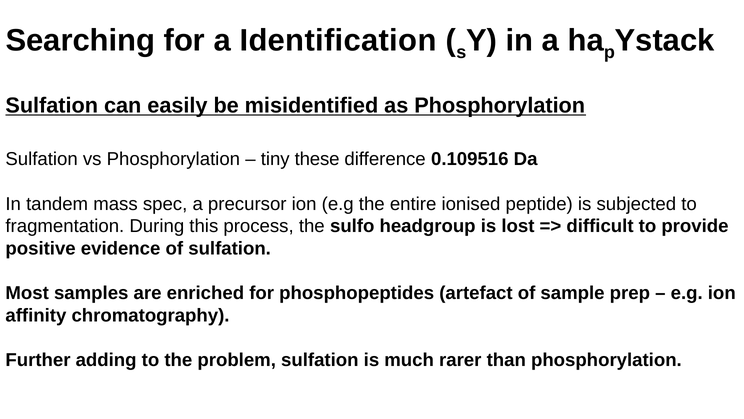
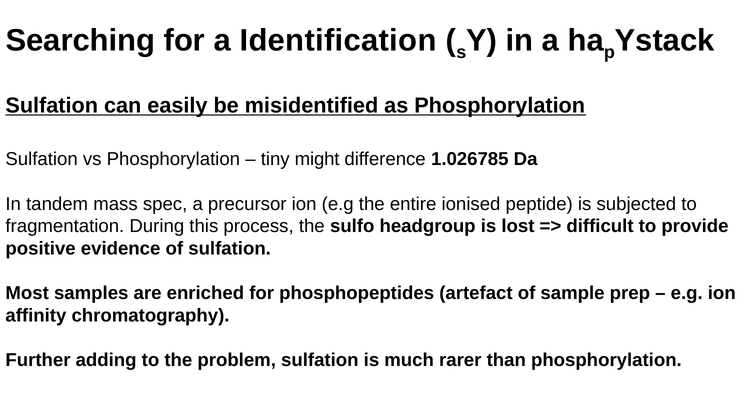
these: these -> might
0.109516: 0.109516 -> 1.026785
